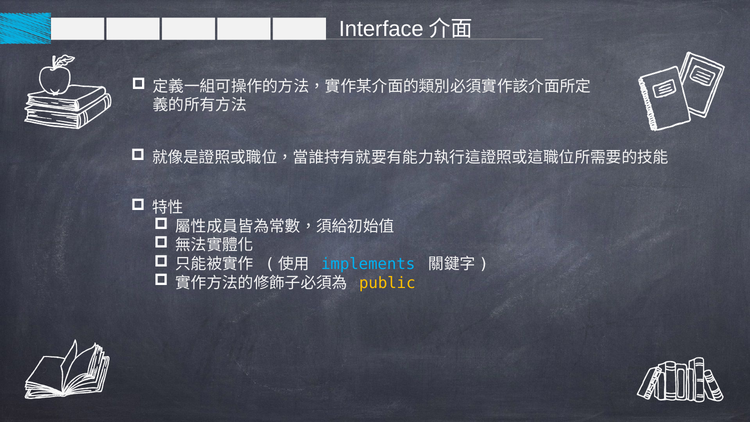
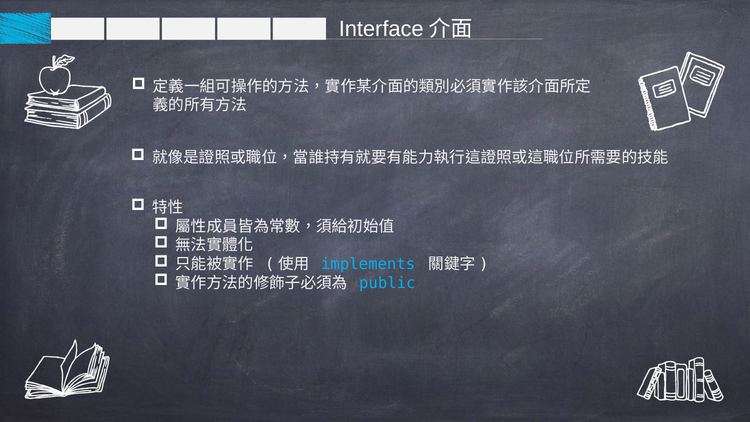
public colour: yellow -> light blue
